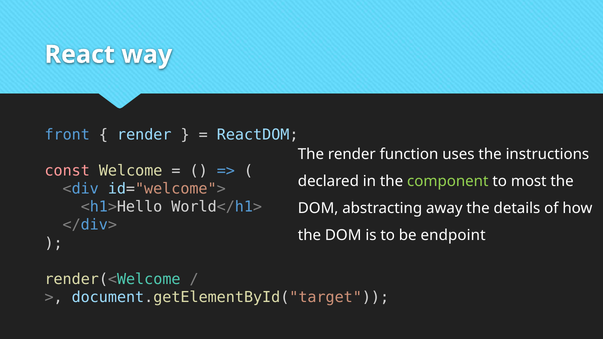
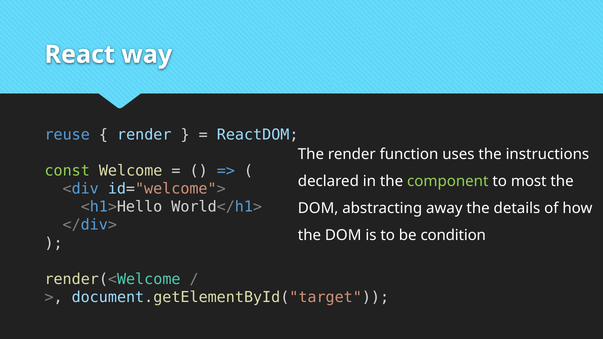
front: front -> reuse
const colour: pink -> light green
endpoint: endpoint -> condition
